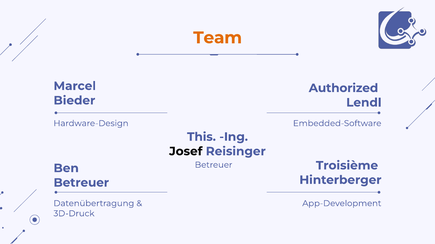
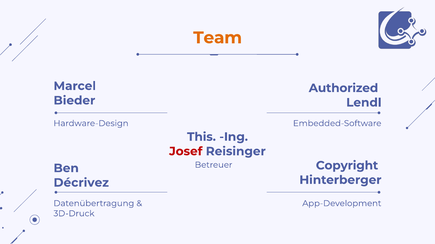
Josef colour: black -> red
Troisième: Troisième -> Copyright
Betreuer at (81, 183): Betreuer -> Décrivez
